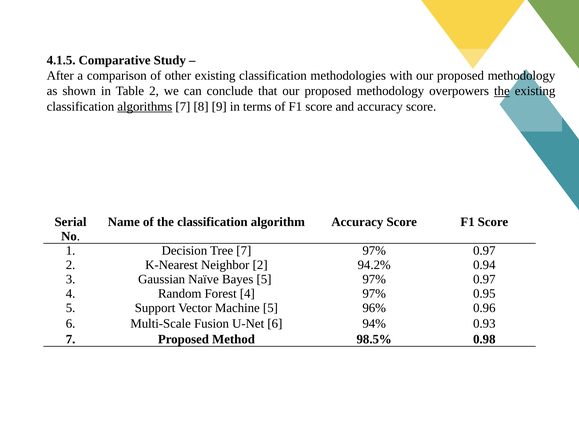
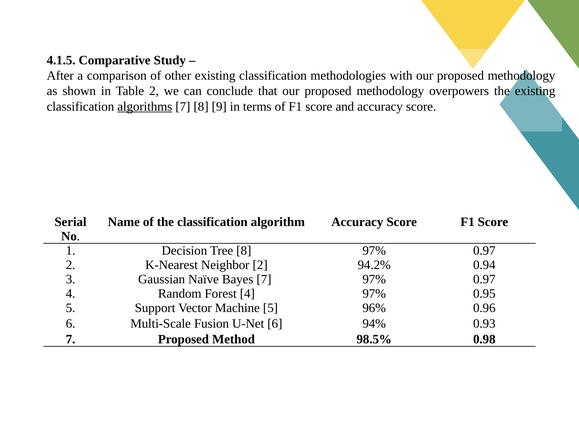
the at (502, 91) underline: present -> none
Tree 7: 7 -> 8
Bayes 5: 5 -> 7
